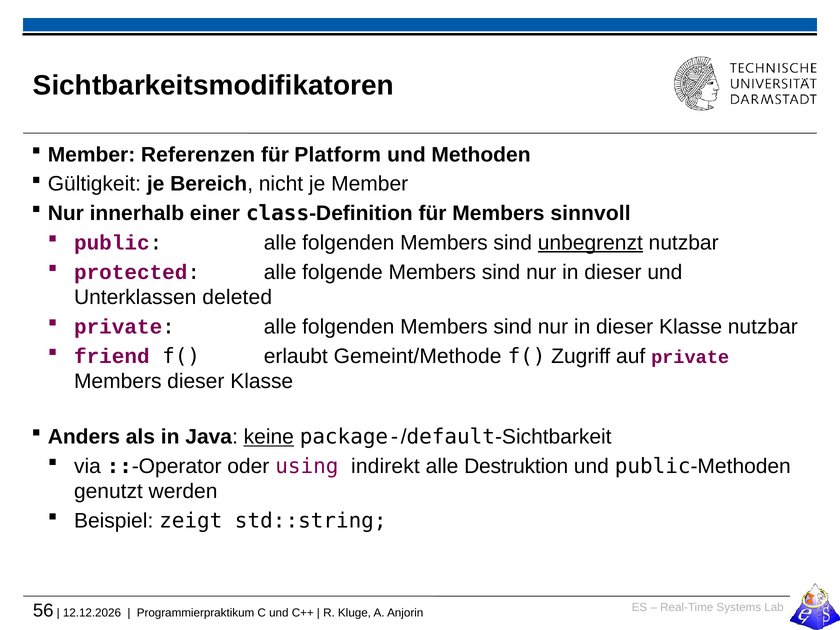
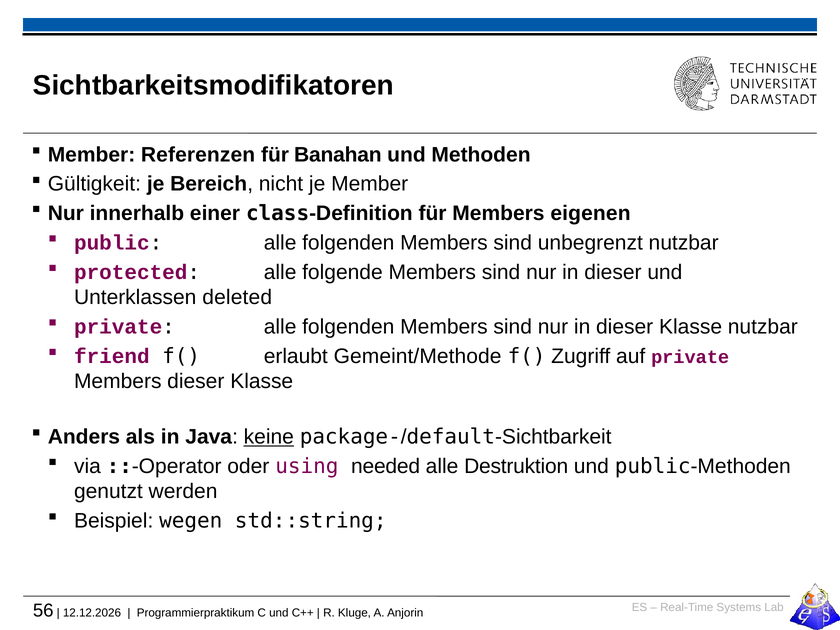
Platform: Platform -> Banahan
sinnvoll: sinnvoll -> eigenen
unbegrenzt underline: present -> none
indirekt: indirekt -> needed
zeigt: zeigt -> wegen
